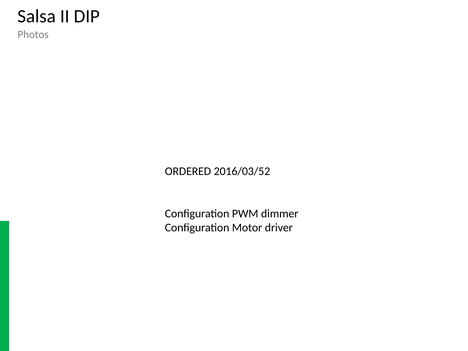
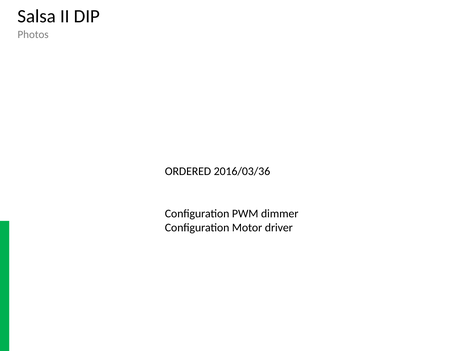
2016/03/52: 2016/03/52 -> 2016/03/36
